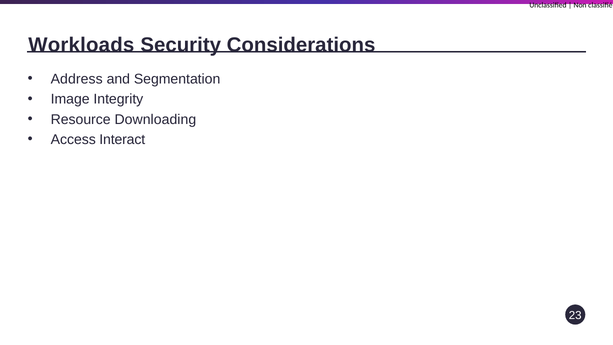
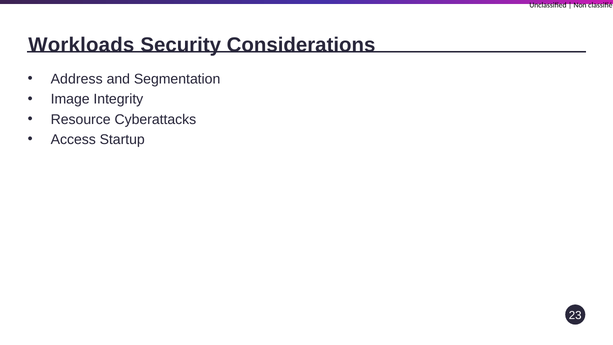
Downloading: Downloading -> Cyberattacks
Interact: Interact -> Startup
